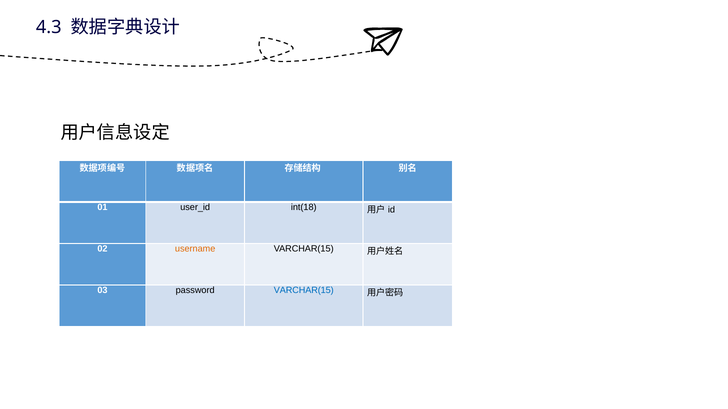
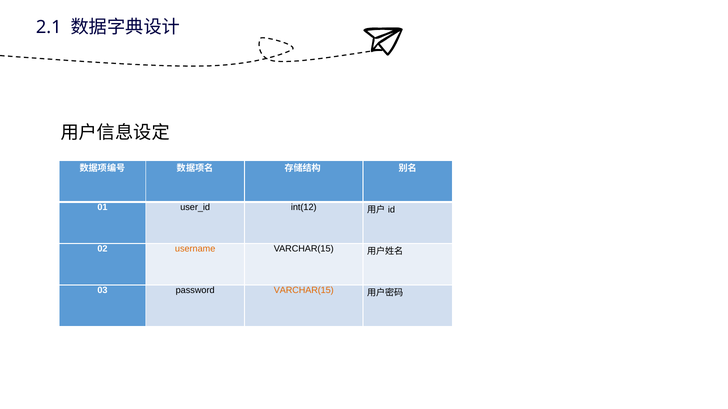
4.3: 4.3 -> 2.1
int(18: int(18 -> int(12
VARCHAR(15 at (304, 291) colour: blue -> orange
